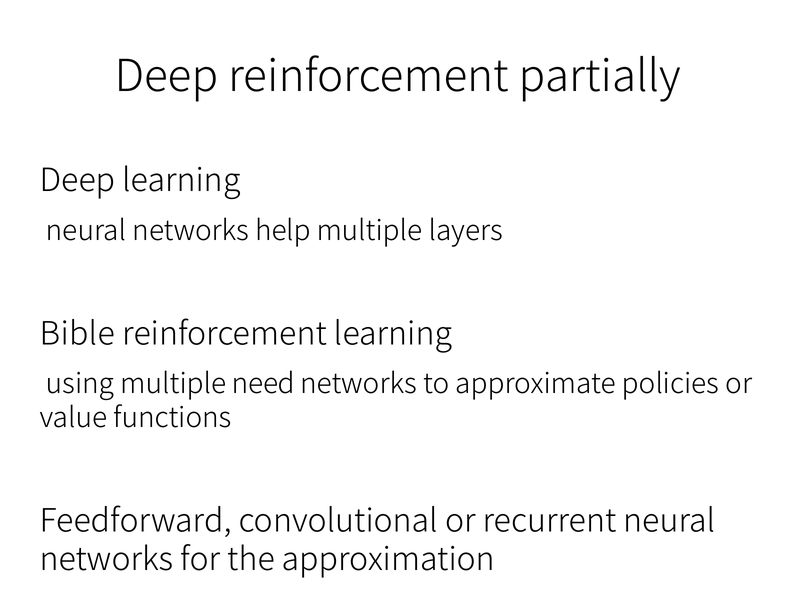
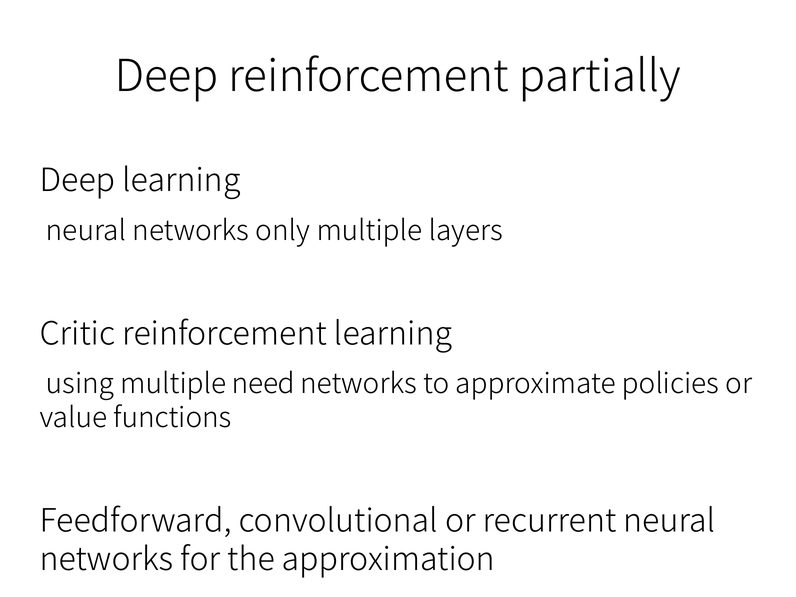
help: help -> only
Bible: Bible -> Critic
